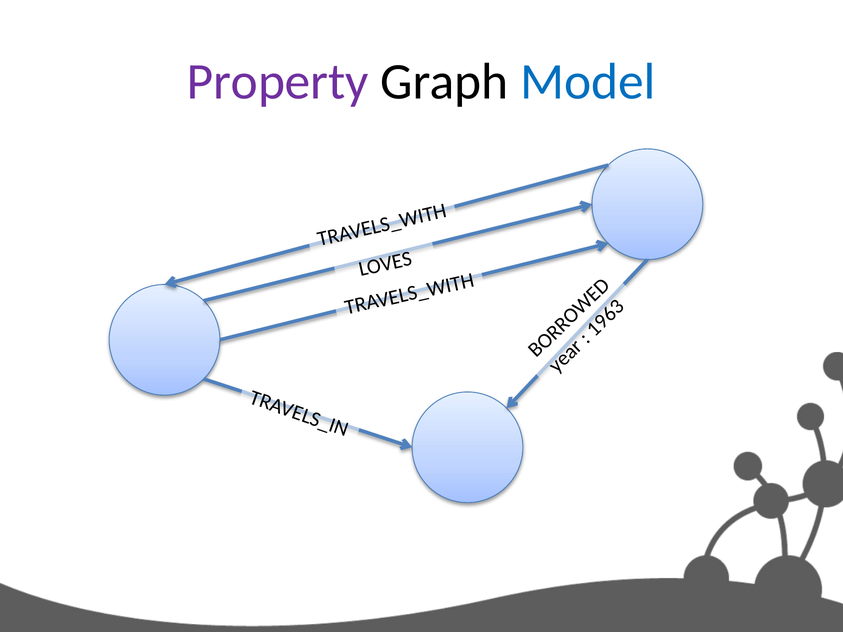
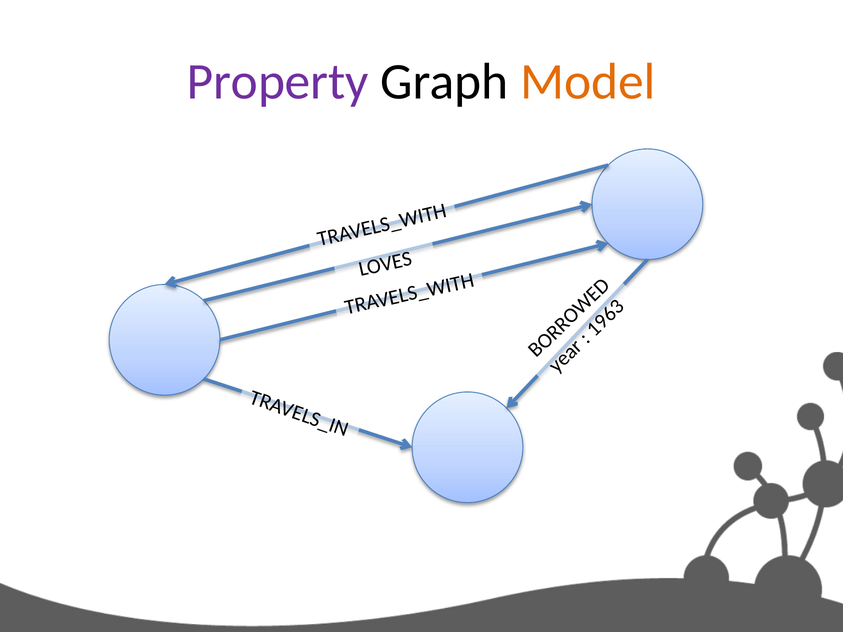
Model colour: blue -> orange
